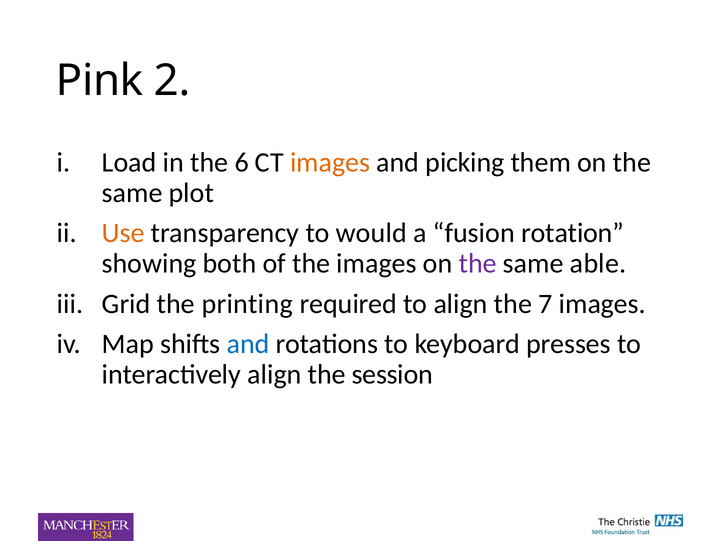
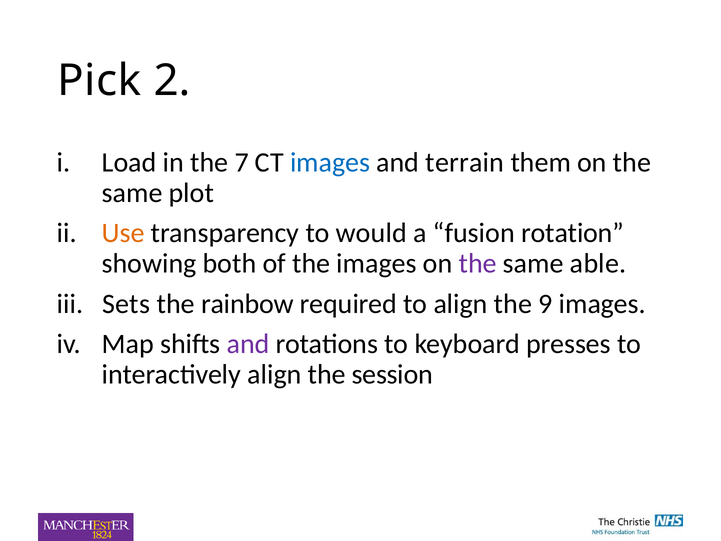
Pink: Pink -> Pick
6: 6 -> 7
images at (330, 163) colour: orange -> blue
picking: picking -> terrain
Grid: Grid -> Sets
printing: printing -> rainbow
7: 7 -> 9
and at (248, 344) colour: blue -> purple
